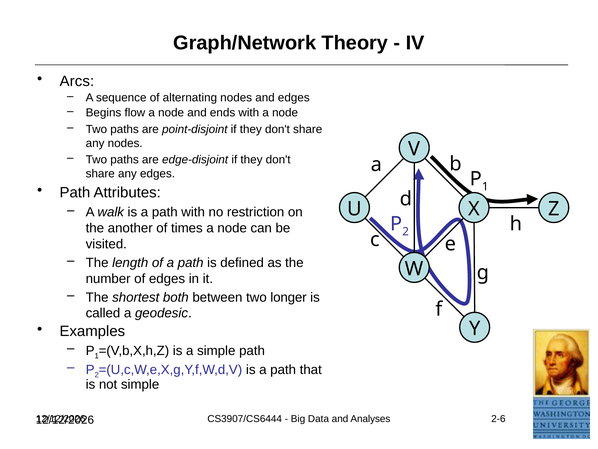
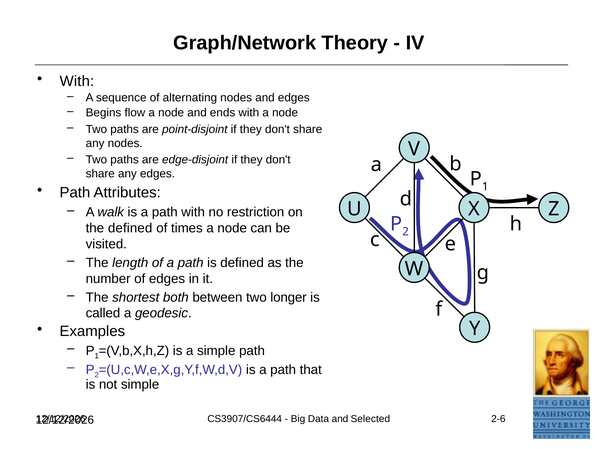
Arcs at (77, 81): Arcs -> With
the another: another -> defined
Analyses: Analyses -> Selected
